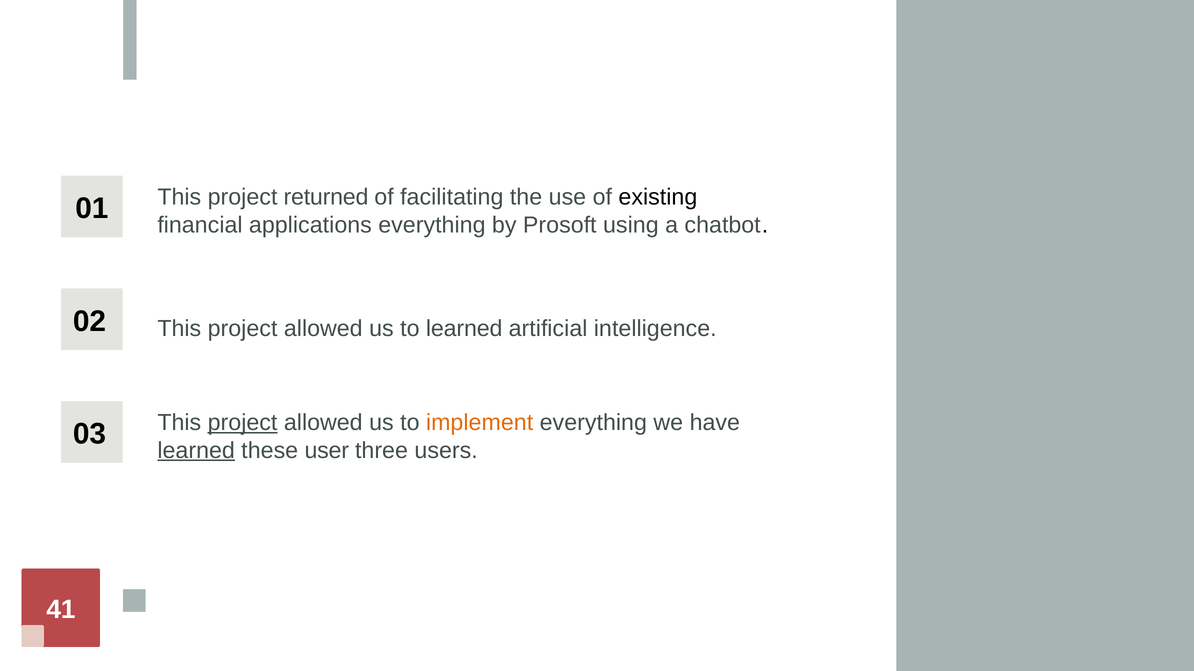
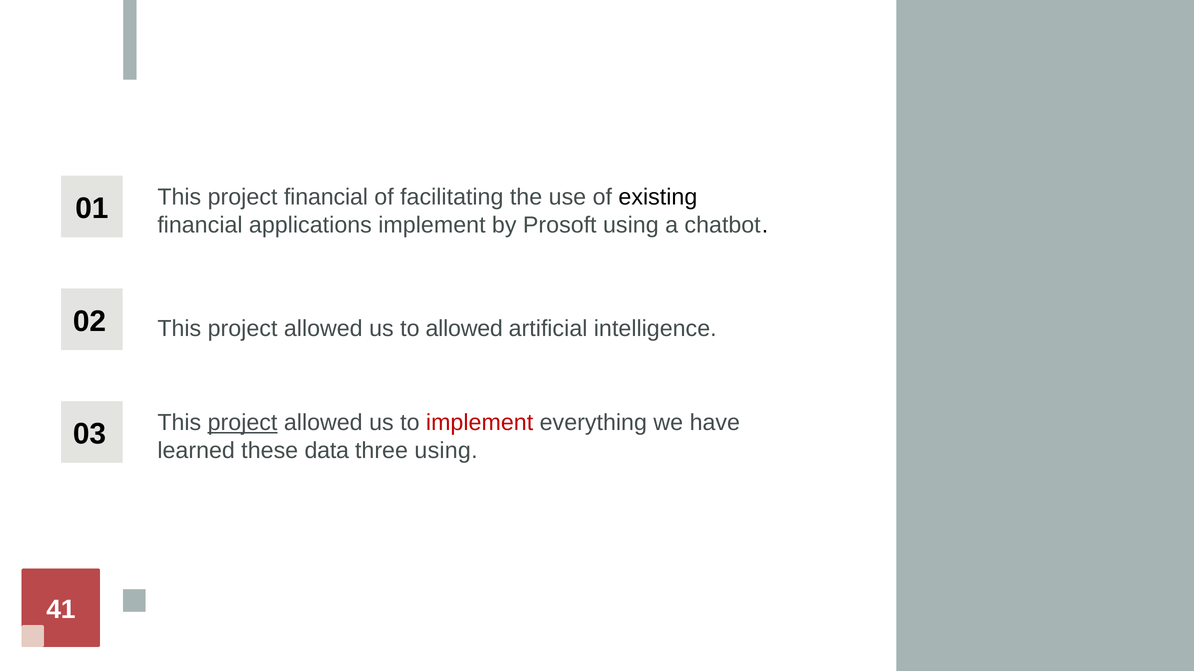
project returned: returned -> financial
applications everything: everything -> implement
to learned: learned -> allowed
implement at (480, 423) colour: orange -> red
learned at (196, 451) underline: present -> none
user: user -> data
three users: users -> using
